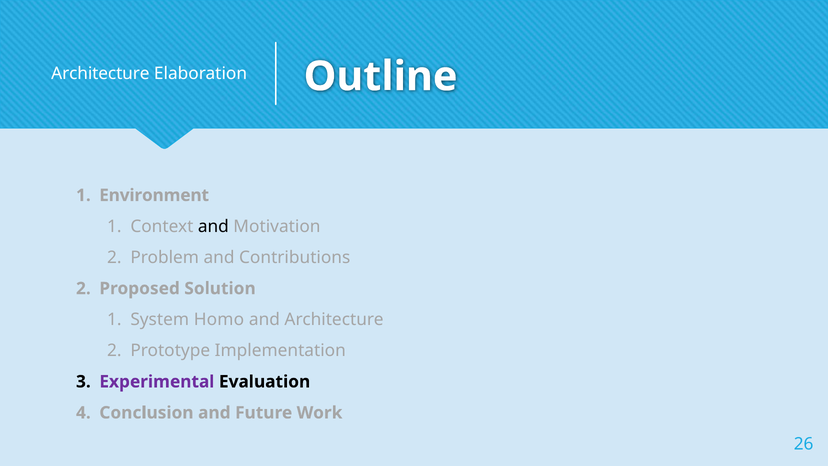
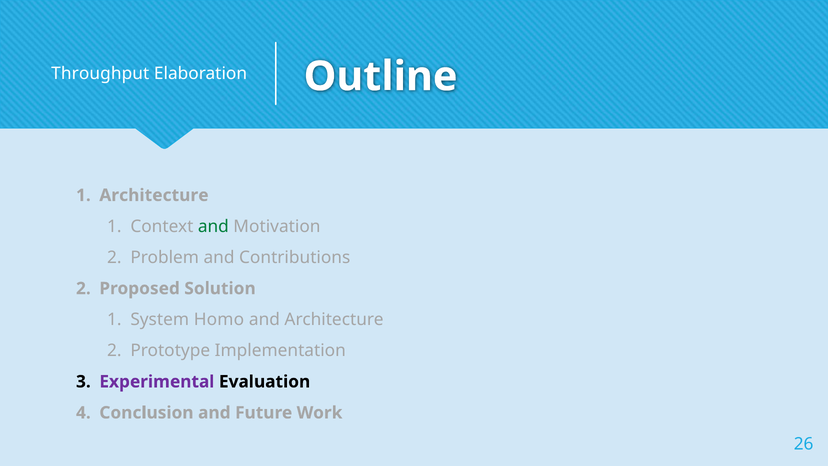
Architecture at (100, 74): Architecture -> Throughput
Environment at (154, 195): Environment -> Architecture
and at (213, 226) colour: black -> green
